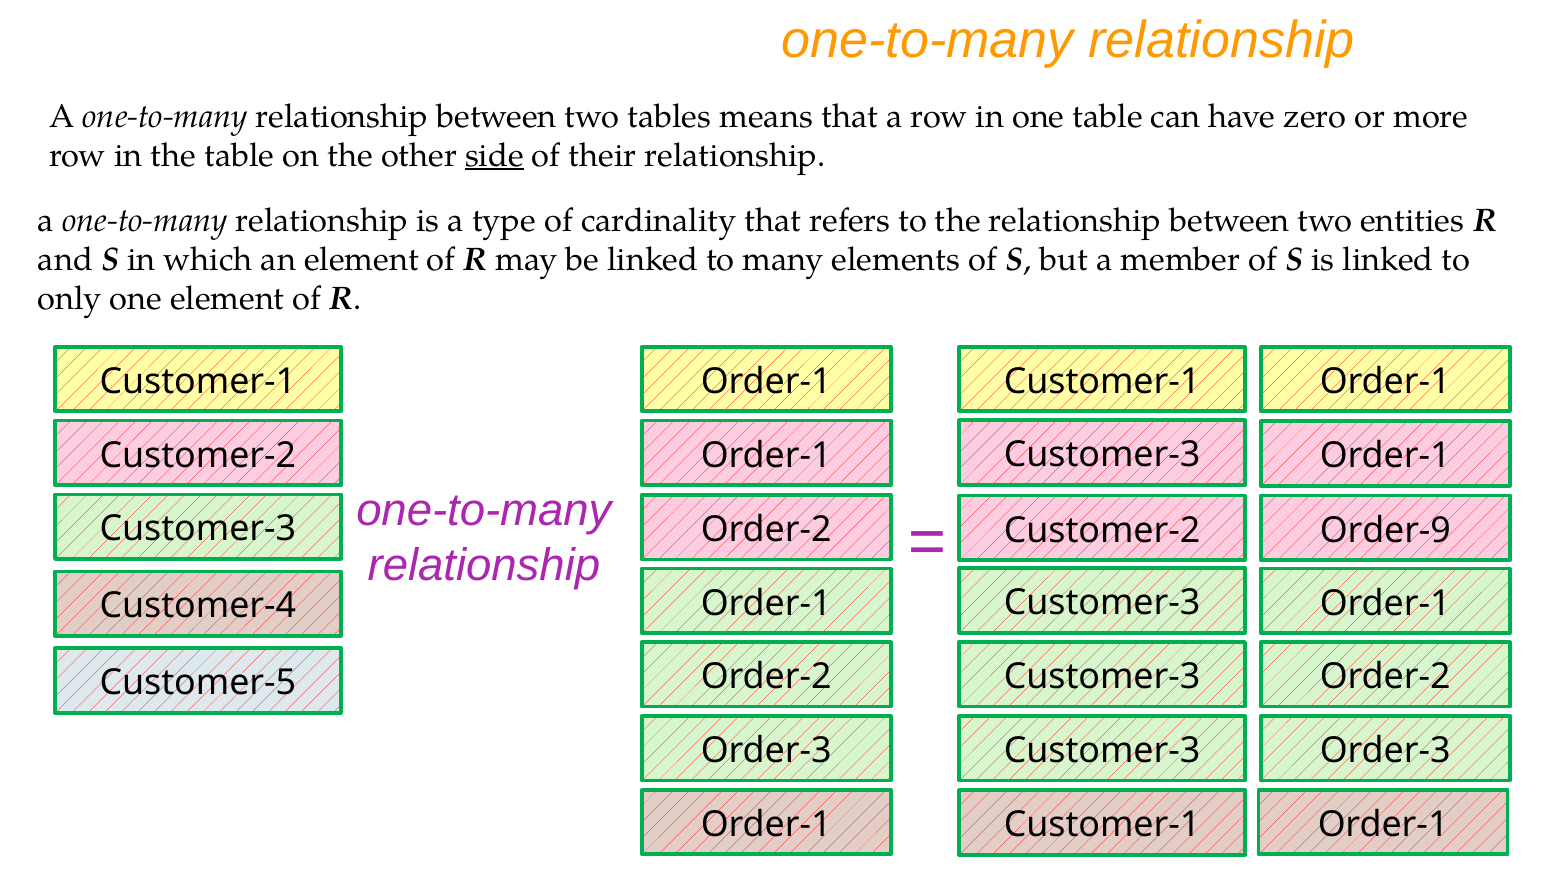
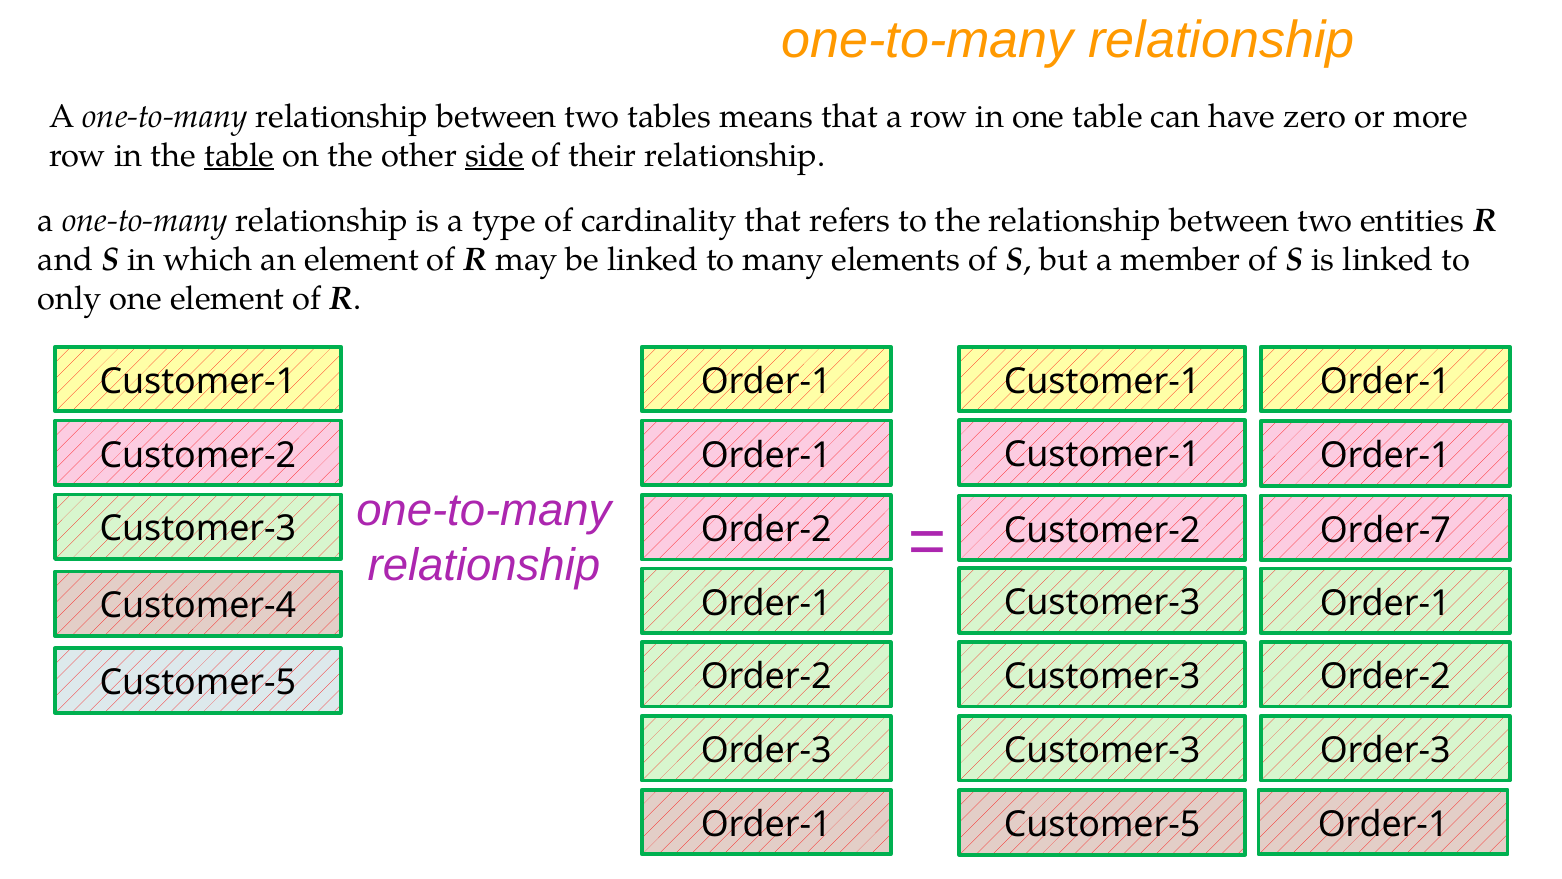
table at (239, 155) underline: none -> present
Customer-3 at (1102, 455): Customer-3 -> Customer-1
Order-9: Order-9 -> Order-7
Customer-1 at (1102, 825): Customer-1 -> Customer-5
